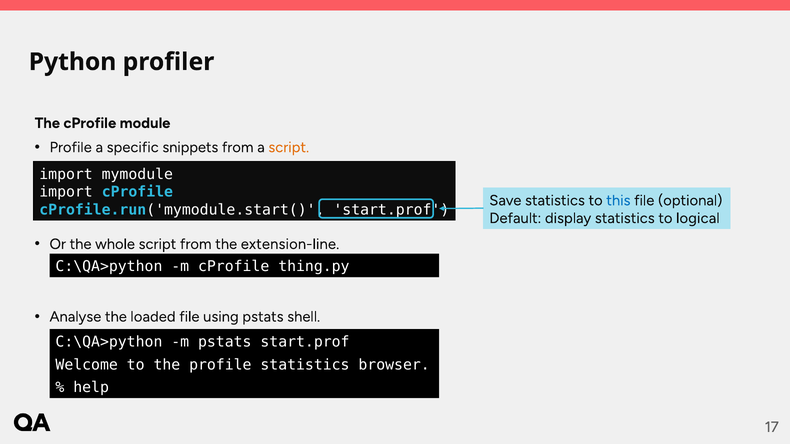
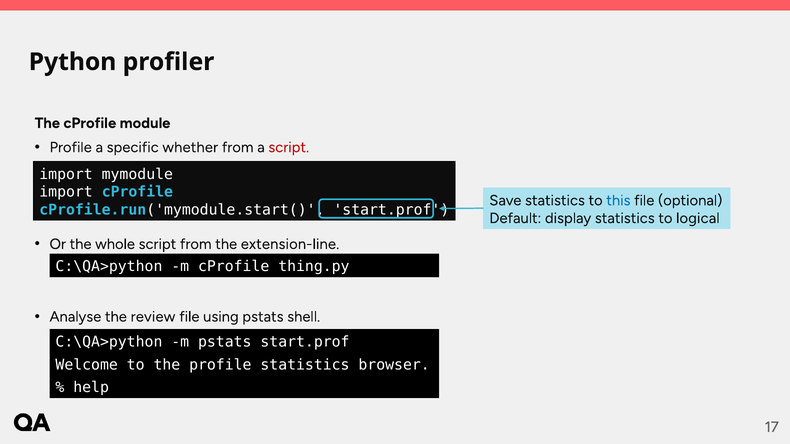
snippets: snippets -> whether
script at (289, 147) colour: orange -> red
loaded: loaded -> review
